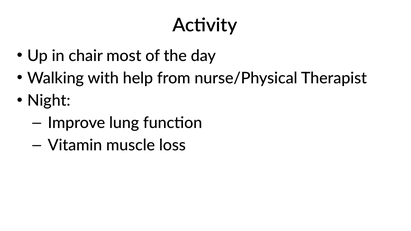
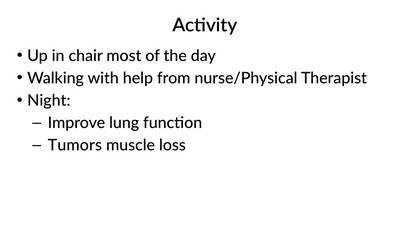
Vitamin: Vitamin -> Tumors
